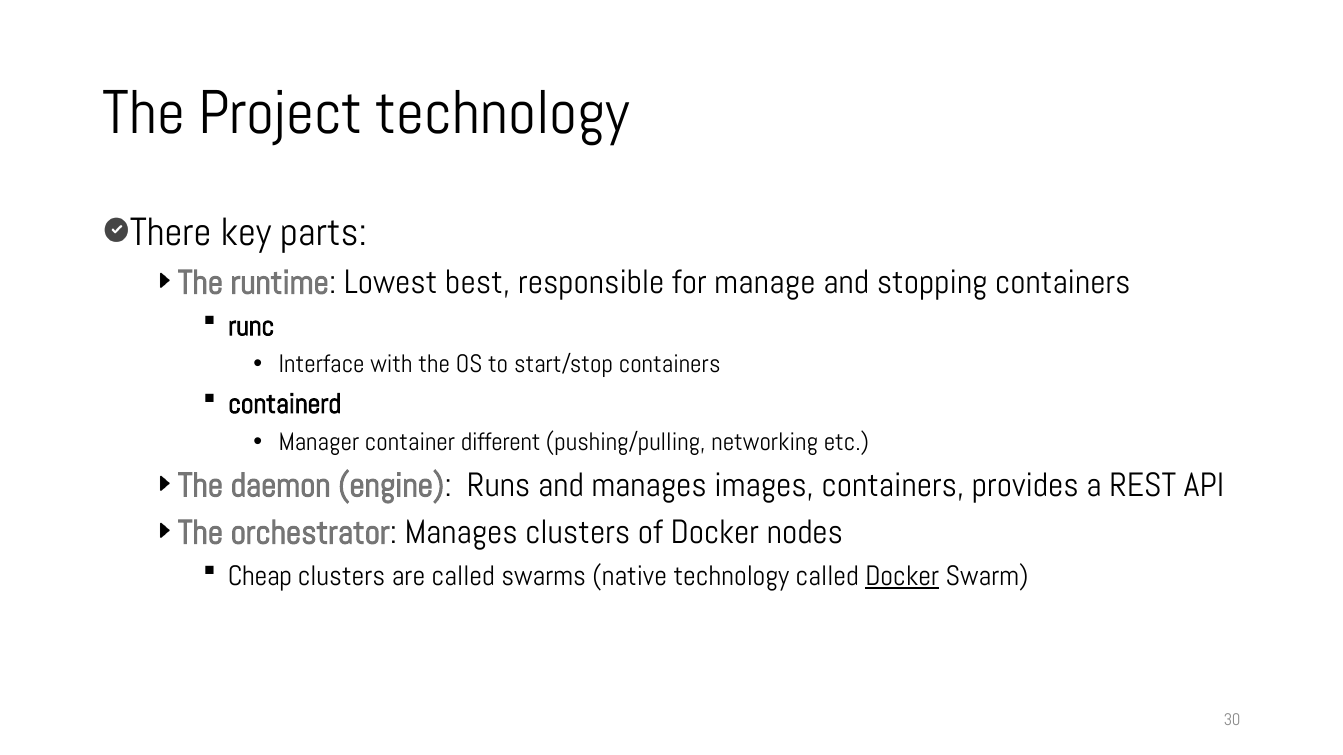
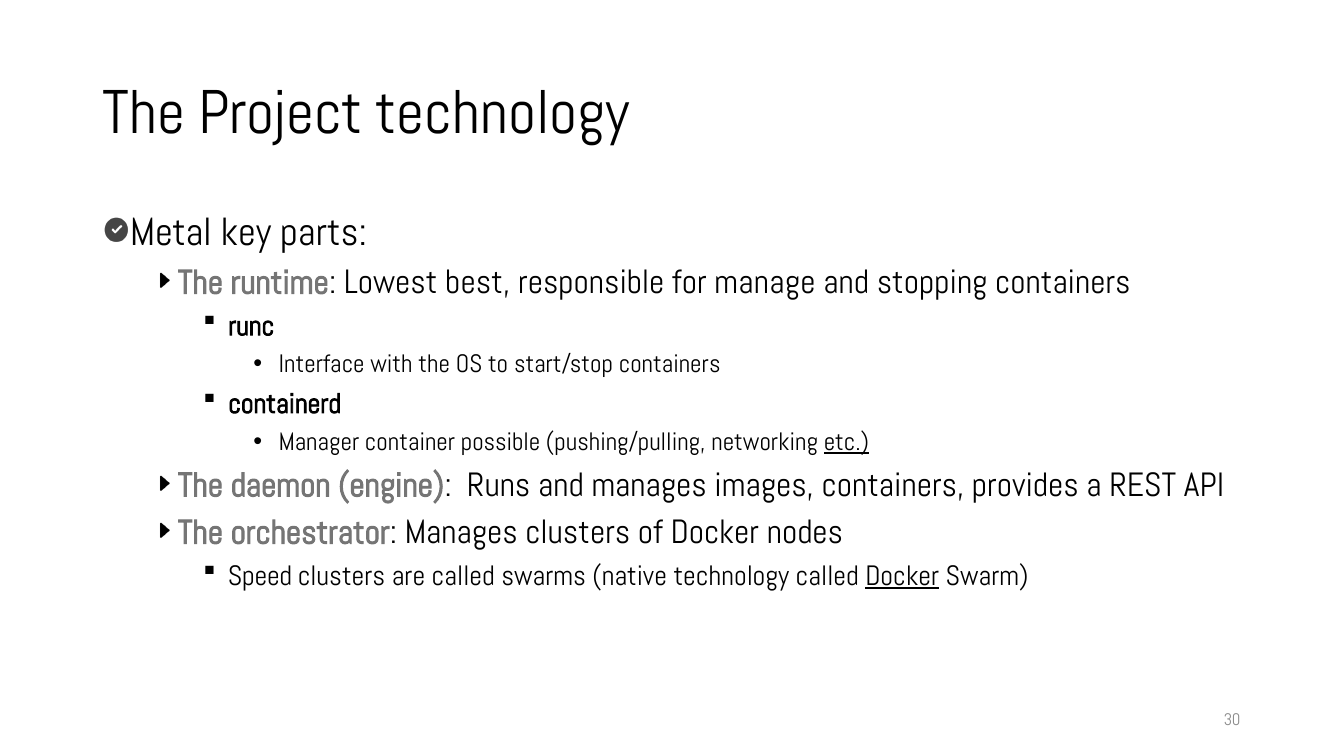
There: There -> Metal
different: different -> possible
etc underline: none -> present
Cheap: Cheap -> Speed
